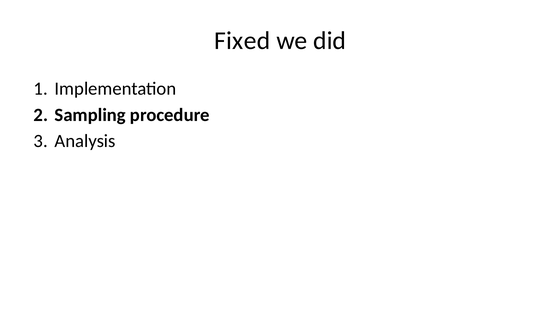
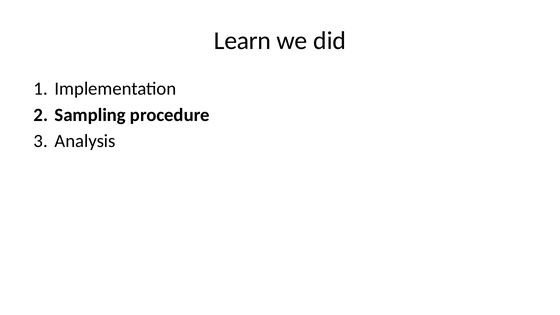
Fixed: Fixed -> Learn
